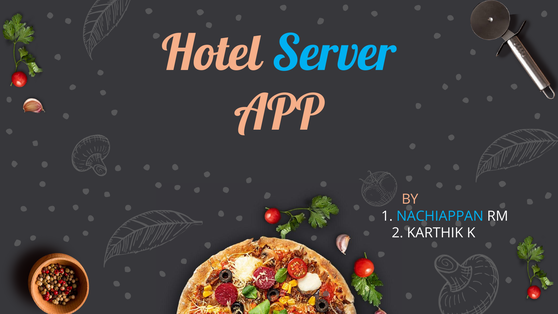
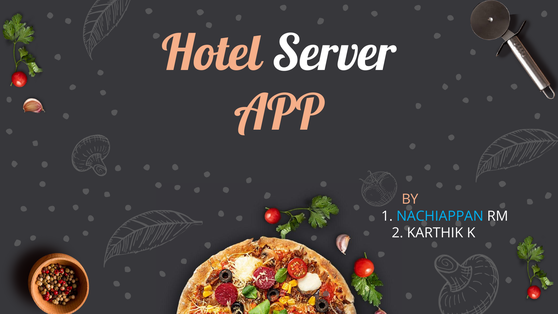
Server colour: light blue -> white
